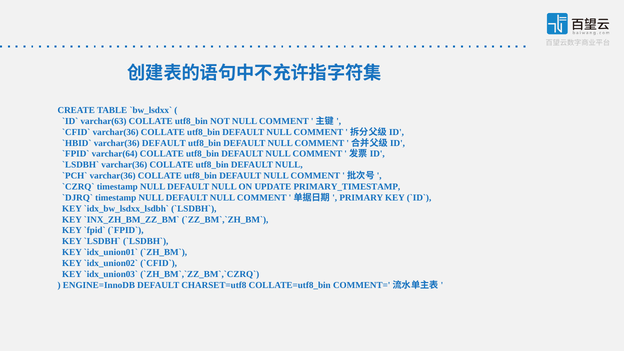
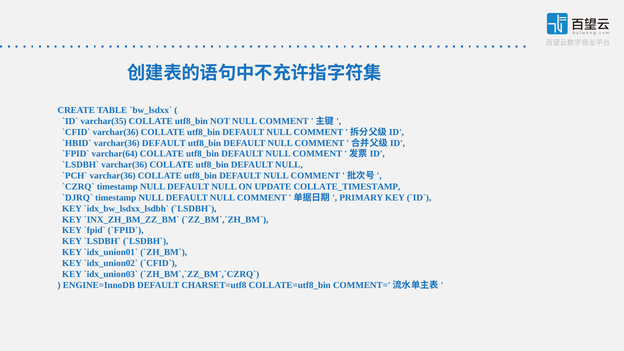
varchar(63: varchar(63 -> varchar(35
PRIMARY_TIMESTAMP: PRIMARY_TIMESTAMP -> COLLATE_TIMESTAMP
